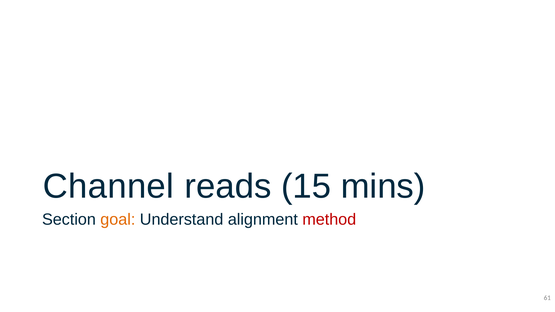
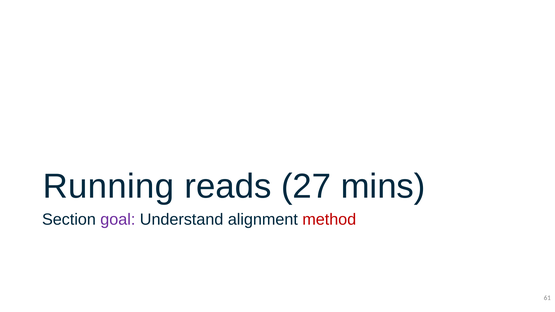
Channel: Channel -> Running
15: 15 -> 27
goal colour: orange -> purple
